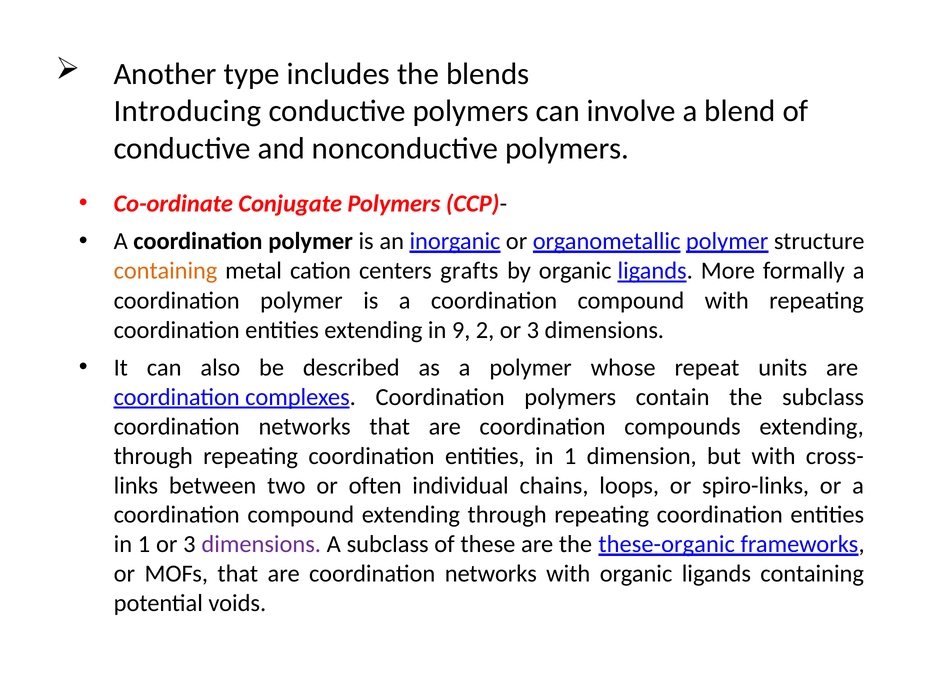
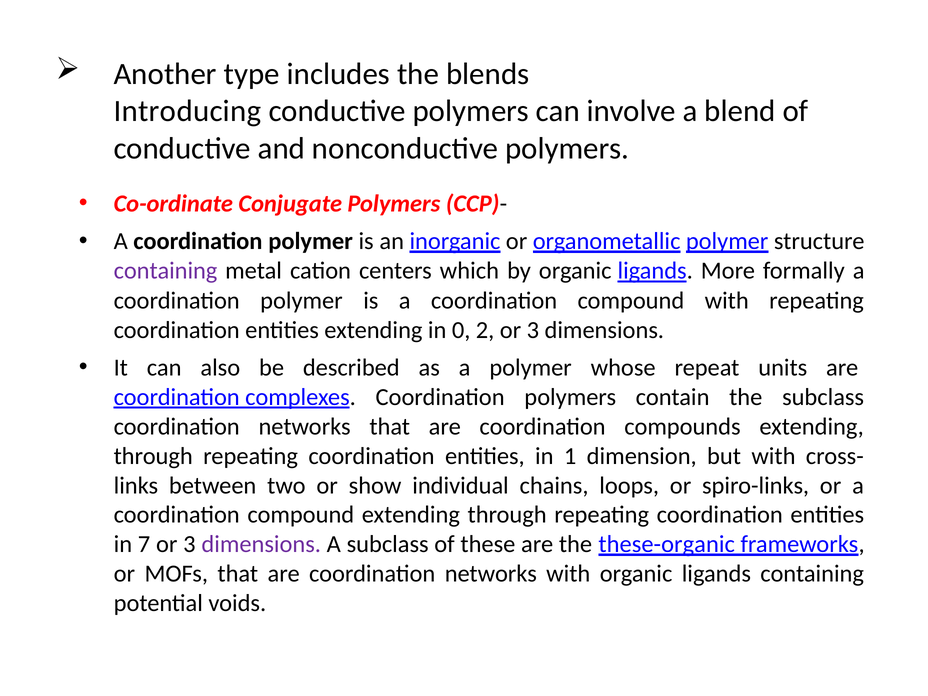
containing at (165, 271) colour: orange -> purple
grafts: grafts -> which
9: 9 -> 0
often: often -> show
1 at (144, 544): 1 -> 7
